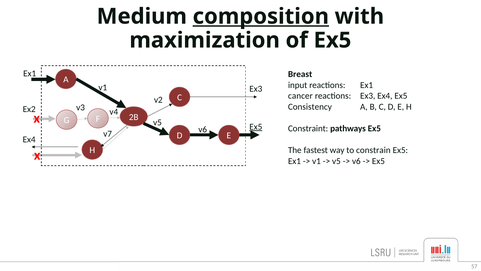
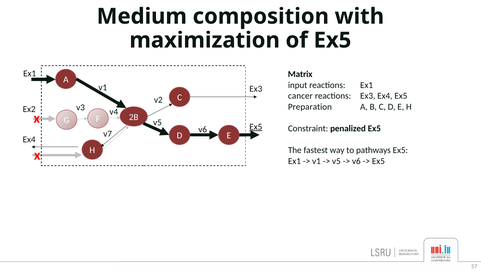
composition underline: present -> none
Breast: Breast -> Matrix
Consistency: Consistency -> Preparation
pathways: pathways -> penalized
constrain: constrain -> pathways
